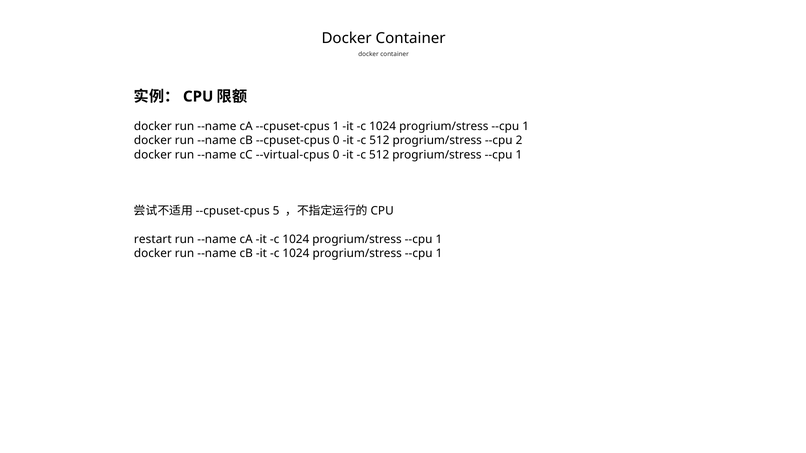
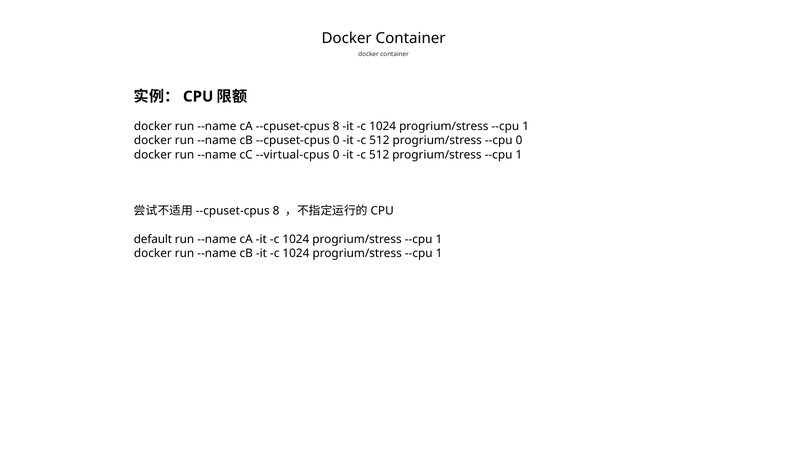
--cpuset-cpus 1: 1 -> 8
--cpu 2: 2 -> 0
5 at (276, 211): 5 -> 8
restart: restart -> default
